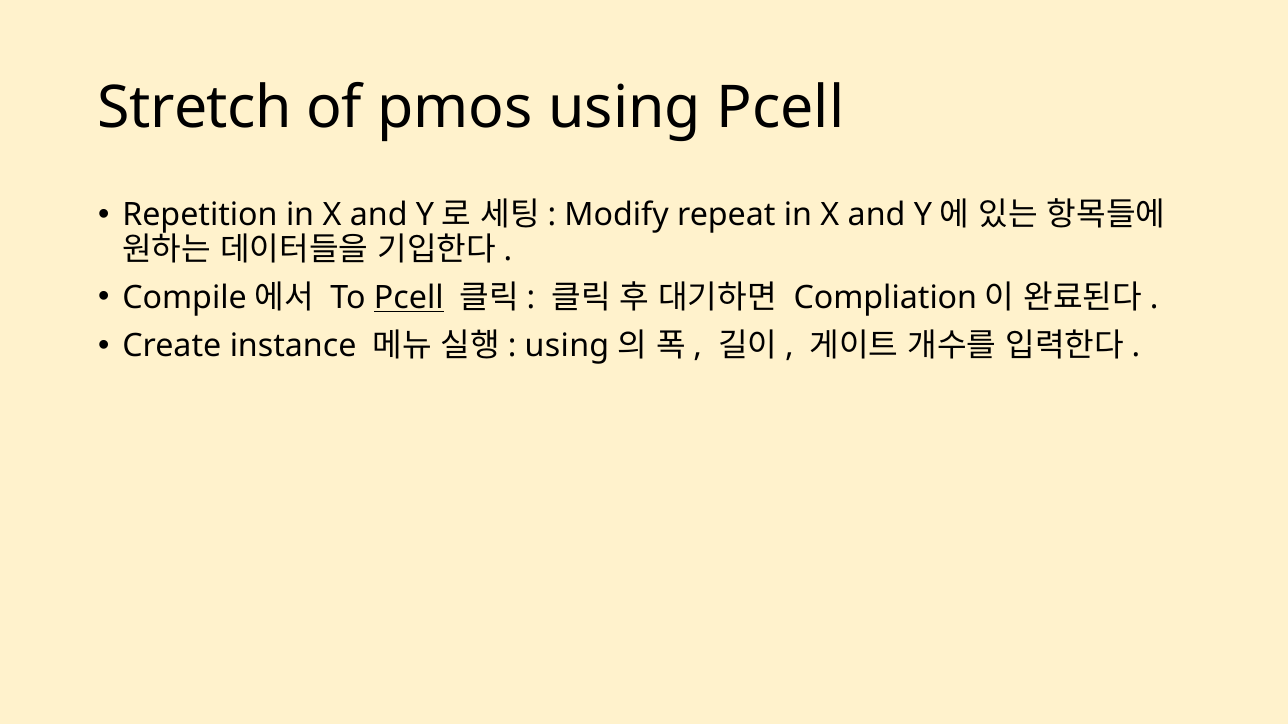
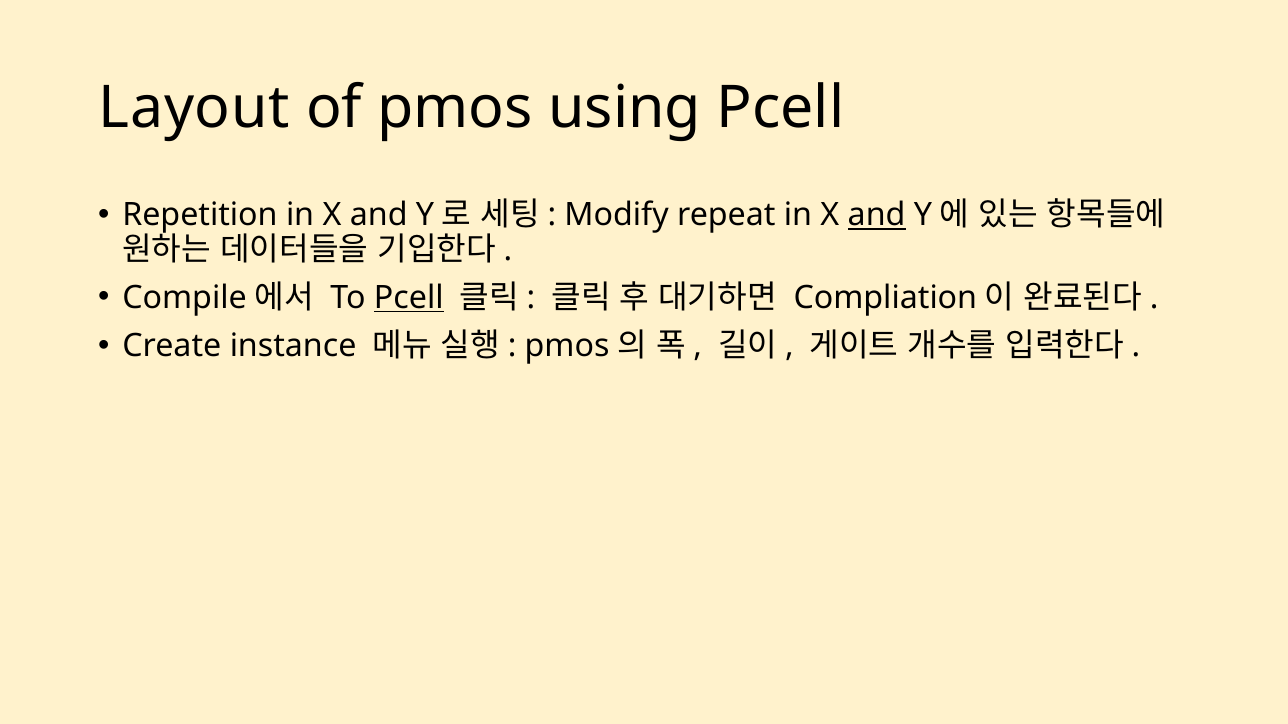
Stretch: Stretch -> Layout
and at (877, 215) underline: none -> present
using at (567, 346): using -> pmos
